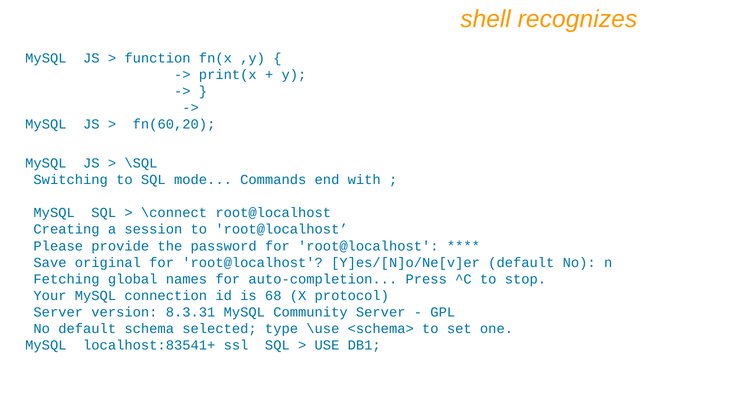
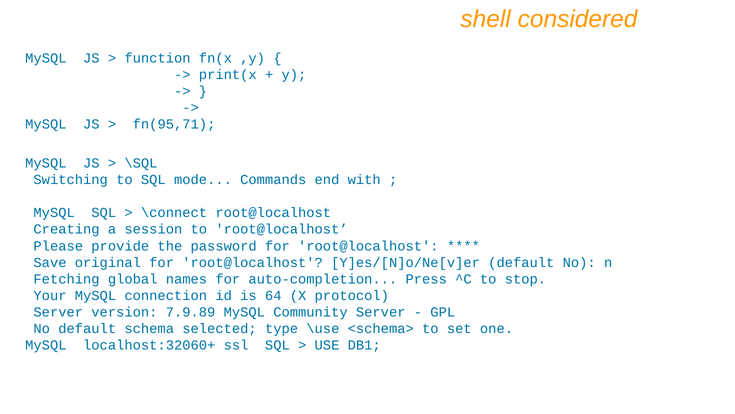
recognizes: recognizes -> considered
fn(60,20: fn(60,20 -> fn(95,71
68: 68 -> 64
8.3.31: 8.3.31 -> 7.9.89
localhost:83541+: localhost:83541+ -> localhost:32060+
